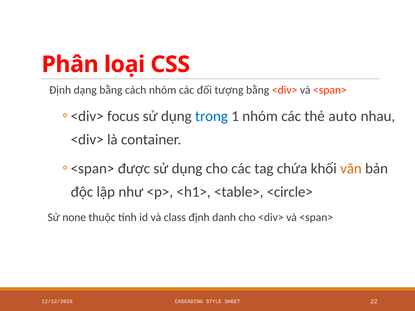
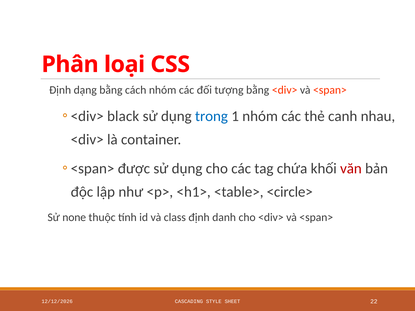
focus: focus -> black
auto: auto -> canh
văn colour: orange -> red
